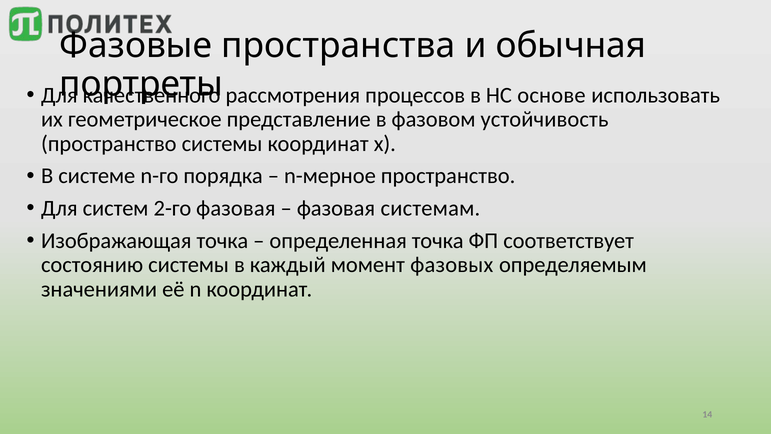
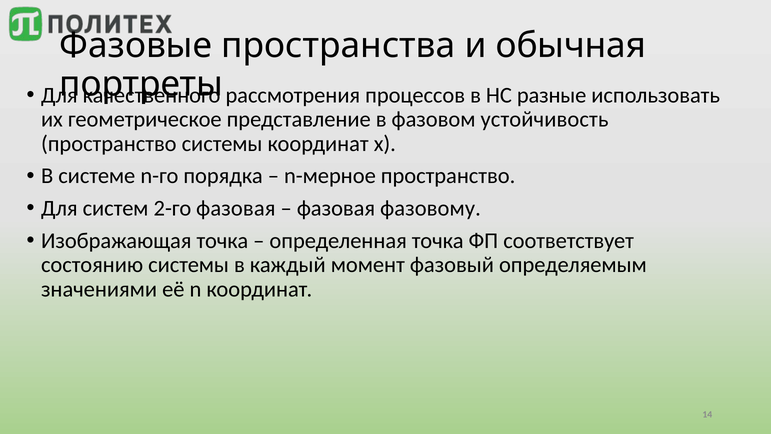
основе: основе -> разные
системам: системам -> фазовому
фазовых: фазовых -> фазовый
